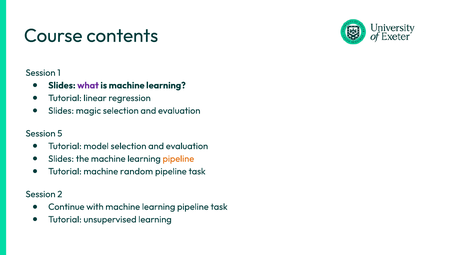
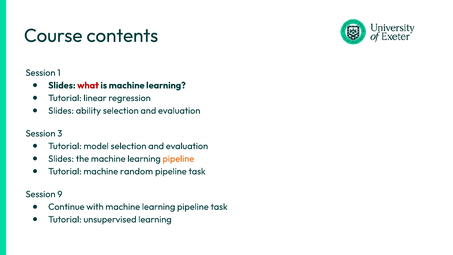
what colour: purple -> red
magic: magic -> ability
5: 5 -> 3
2: 2 -> 9
